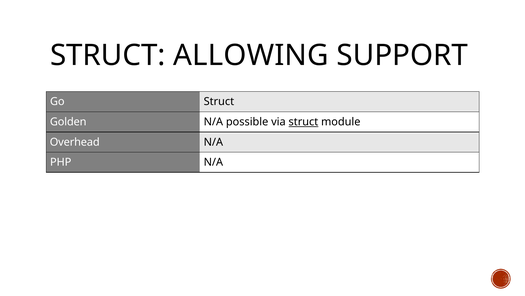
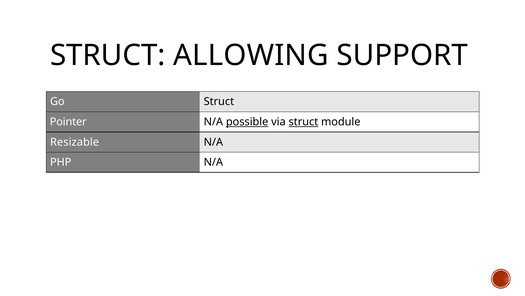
Golden: Golden -> Pointer
possible underline: none -> present
Overhead: Overhead -> Resizable
